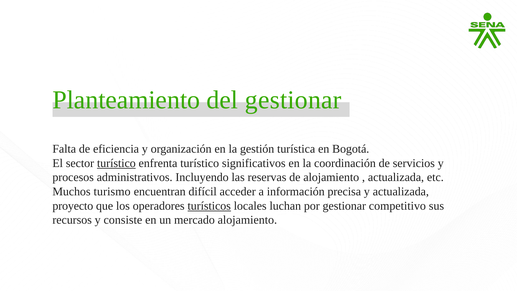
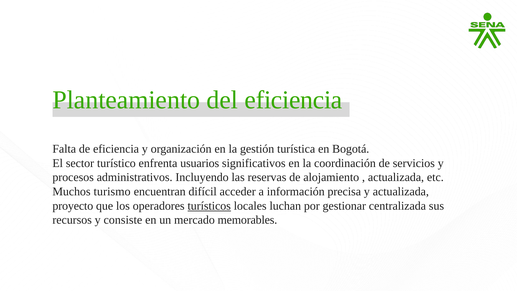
del gestionar: gestionar -> eficiencia
turístico at (116, 163) underline: present -> none
enfrenta turístico: turístico -> usuarios
competitivo: competitivo -> centralizada
mercado alojamiento: alojamiento -> memorables
